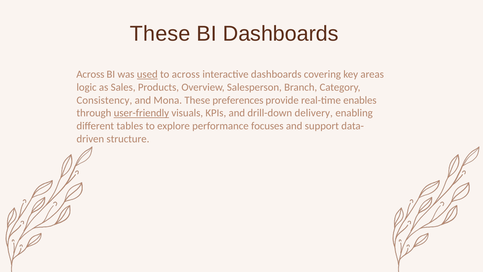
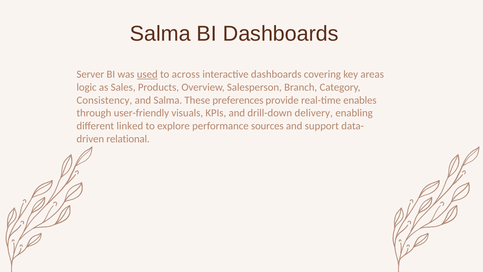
These at (160, 34): These -> Salma
Across at (90, 74): Across -> Server
and Mona: Mona -> Salma
user-friendly underline: present -> none
tables: tables -> linked
focuses: focuses -> sources
structure: structure -> relational
